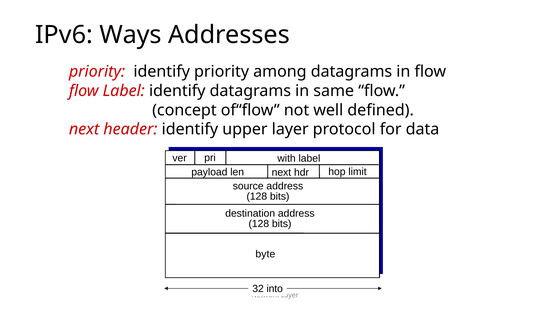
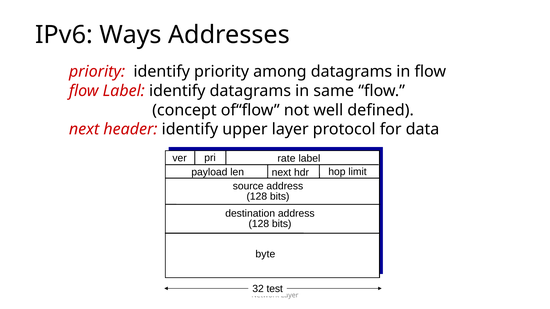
with: with -> rate
into: into -> test
